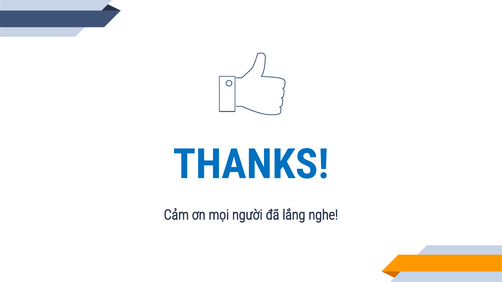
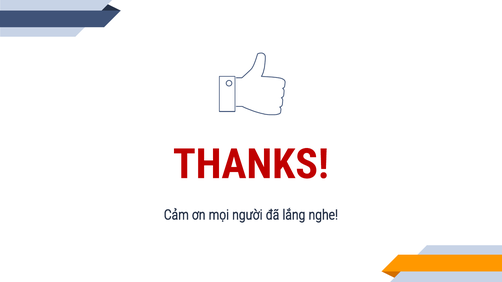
THANKS colour: blue -> red
